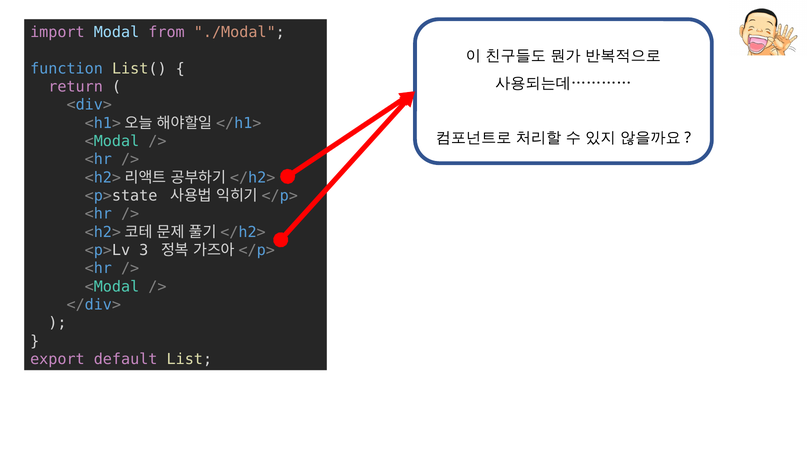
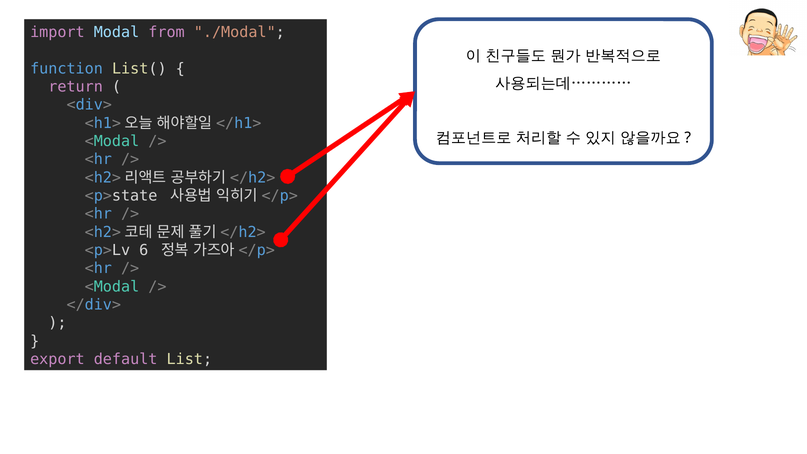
3: 3 -> 6
